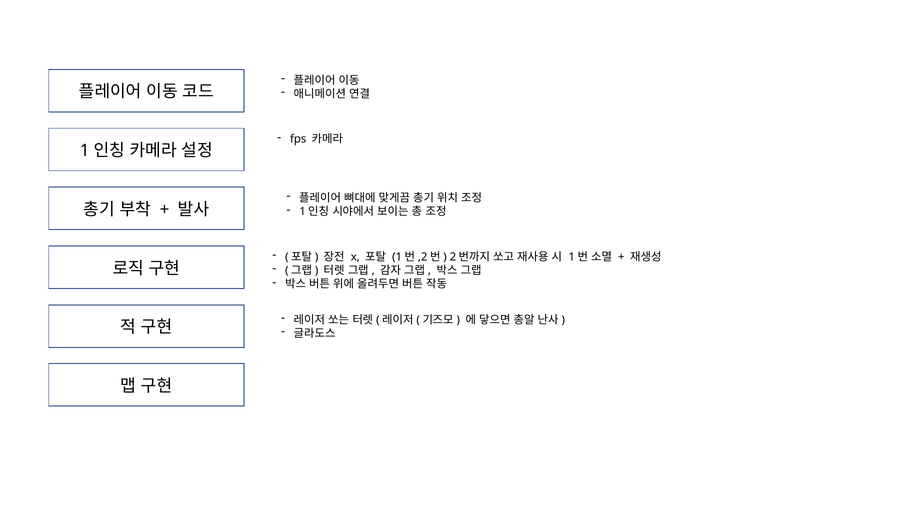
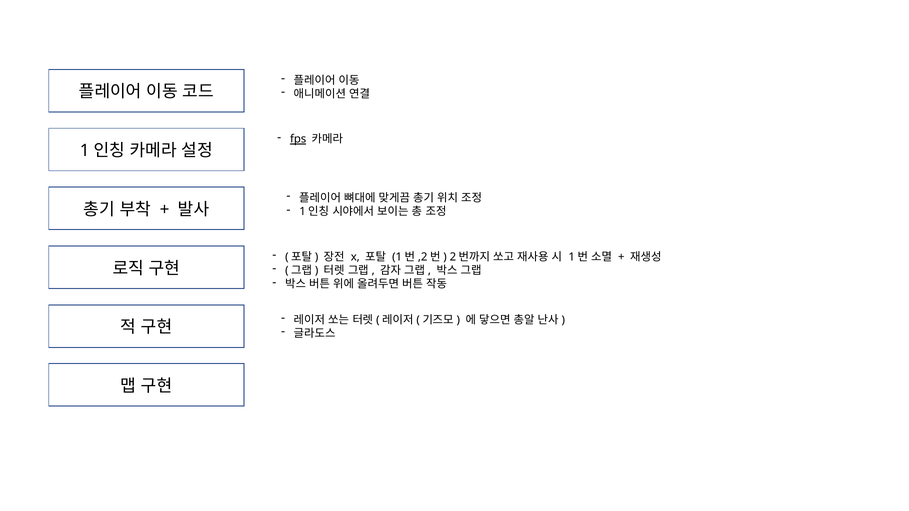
fps underline: none -> present
